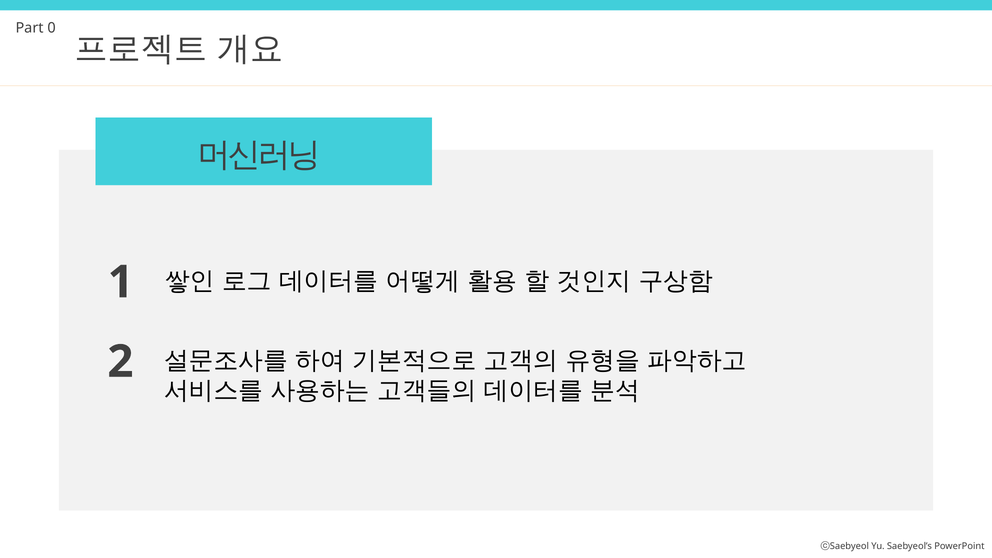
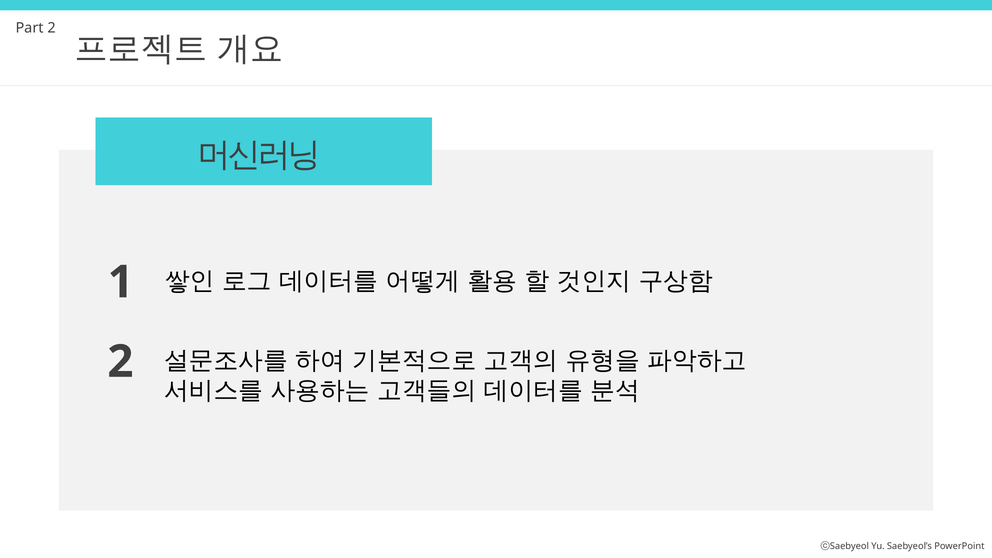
Part 0: 0 -> 2
